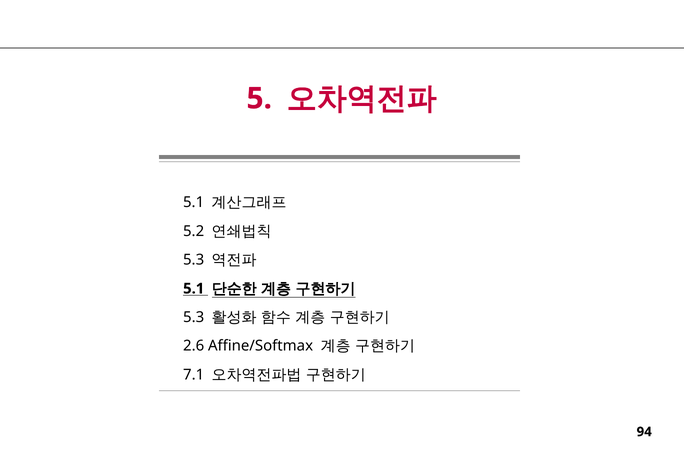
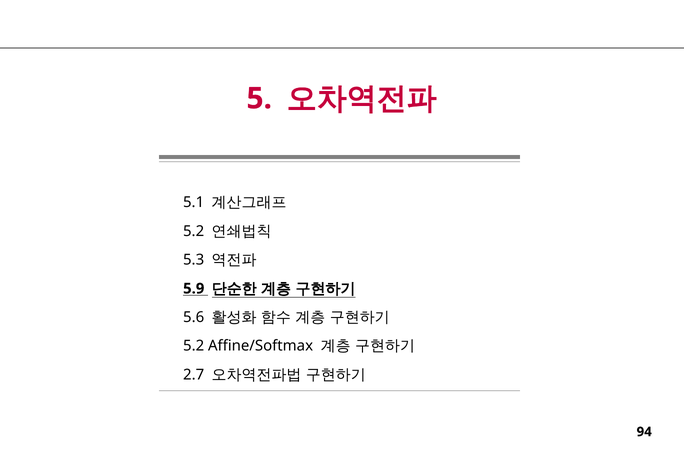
5.1 at (194, 288): 5.1 -> 5.9
5.3 at (194, 317): 5.3 -> 5.6
2.6 at (194, 345): 2.6 -> 5.2
7.1: 7.1 -> 2.7
